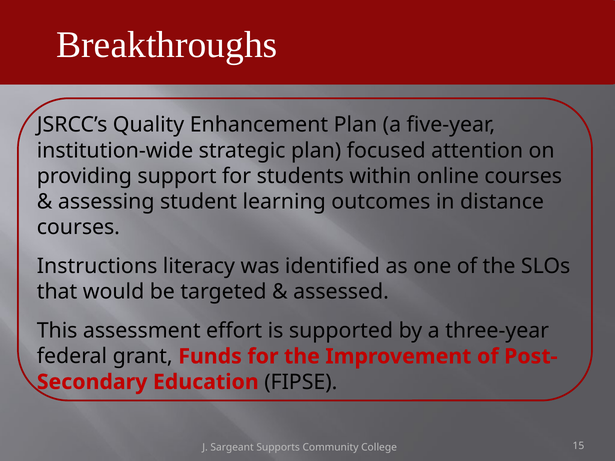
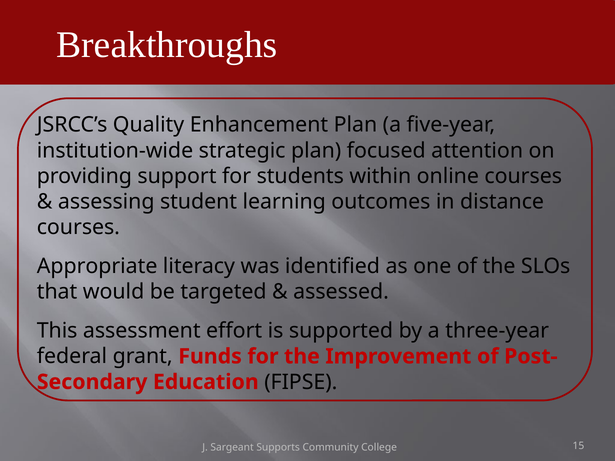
Instructions: Instructions -> Appropriate
